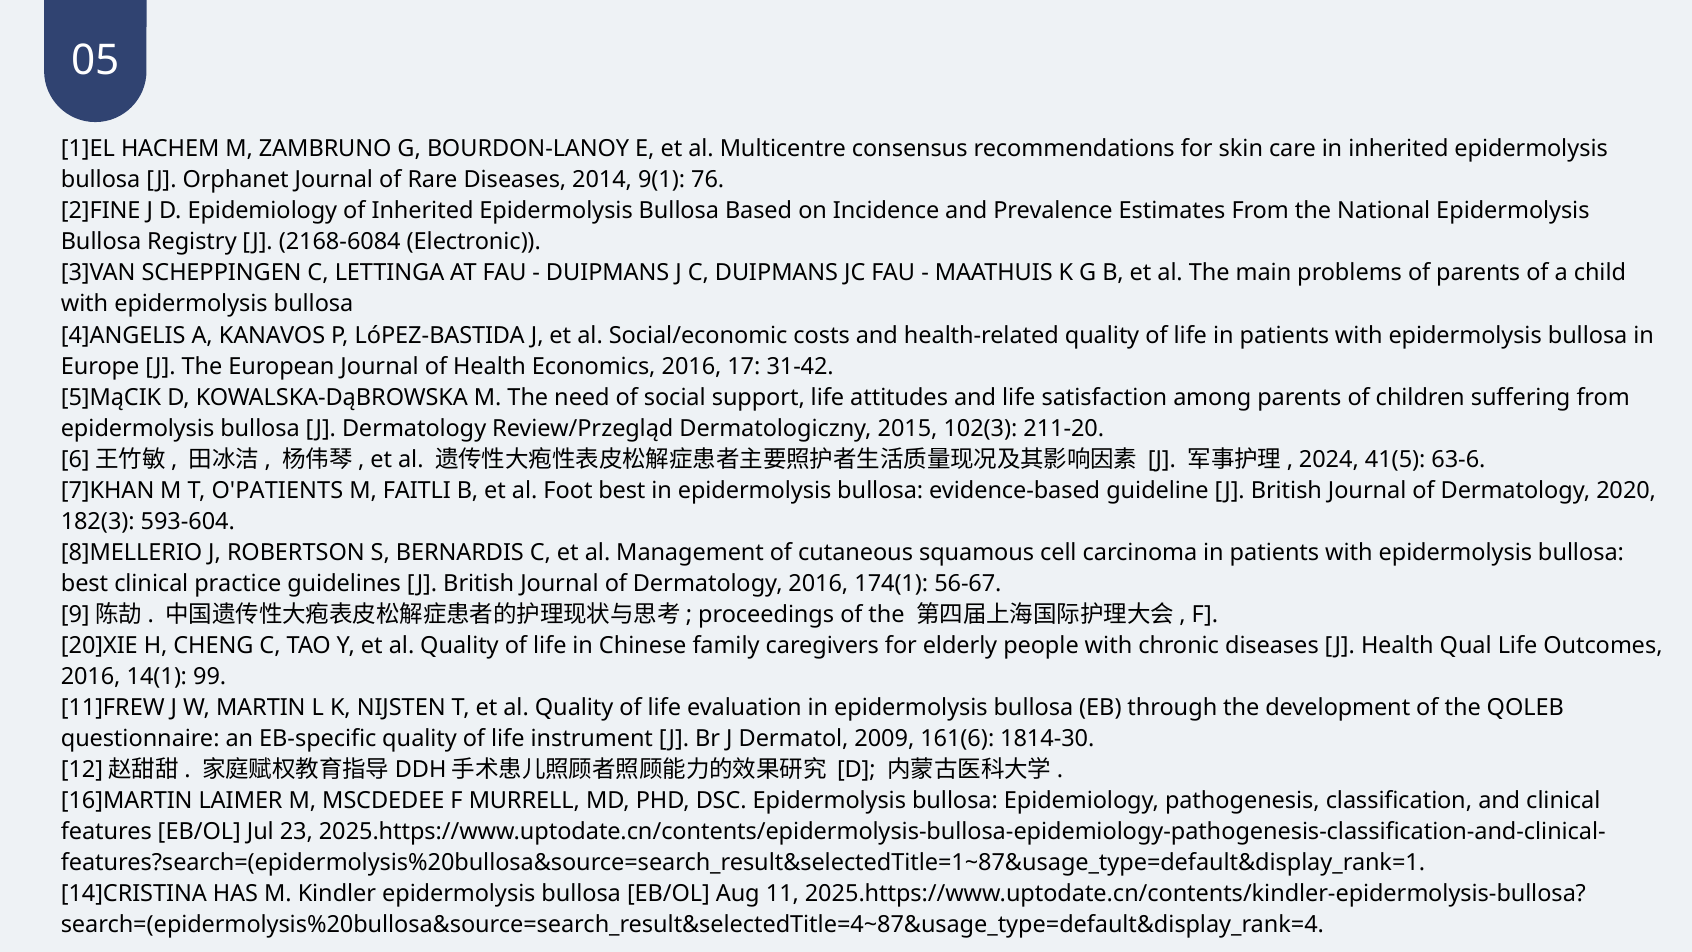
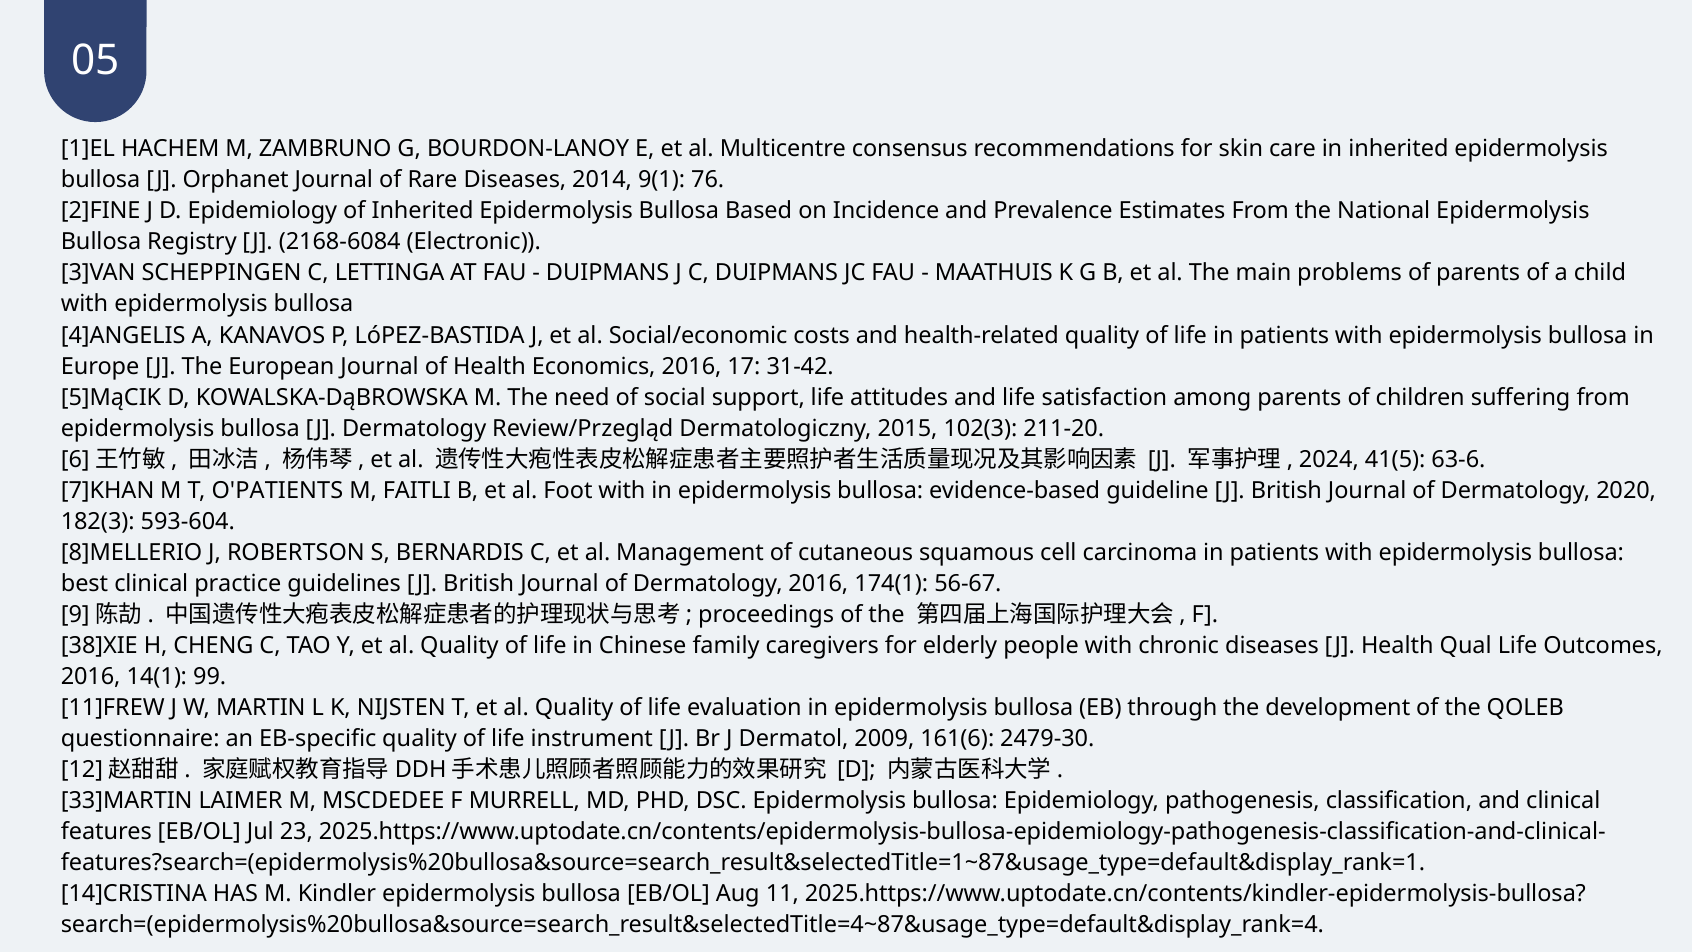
Foot best: best -> with
20]XIE: 20]XIE -> 38]XIE
1814-30: 1814-30 -> 2479-30
16]MARTIN: 16]MARTIN -> 33]MARTIN
